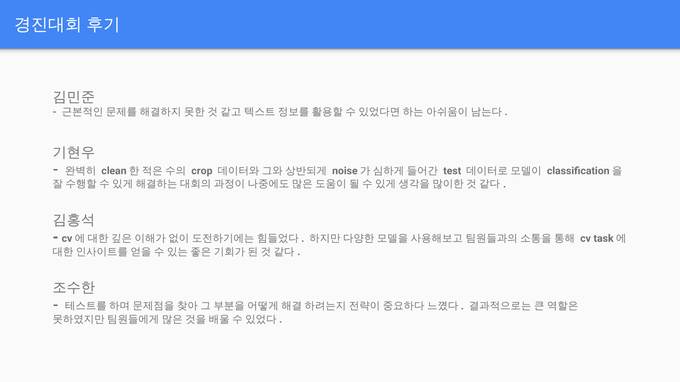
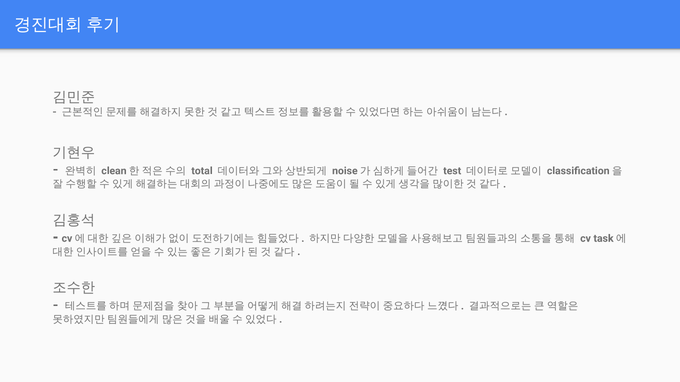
crop: crop -> total
